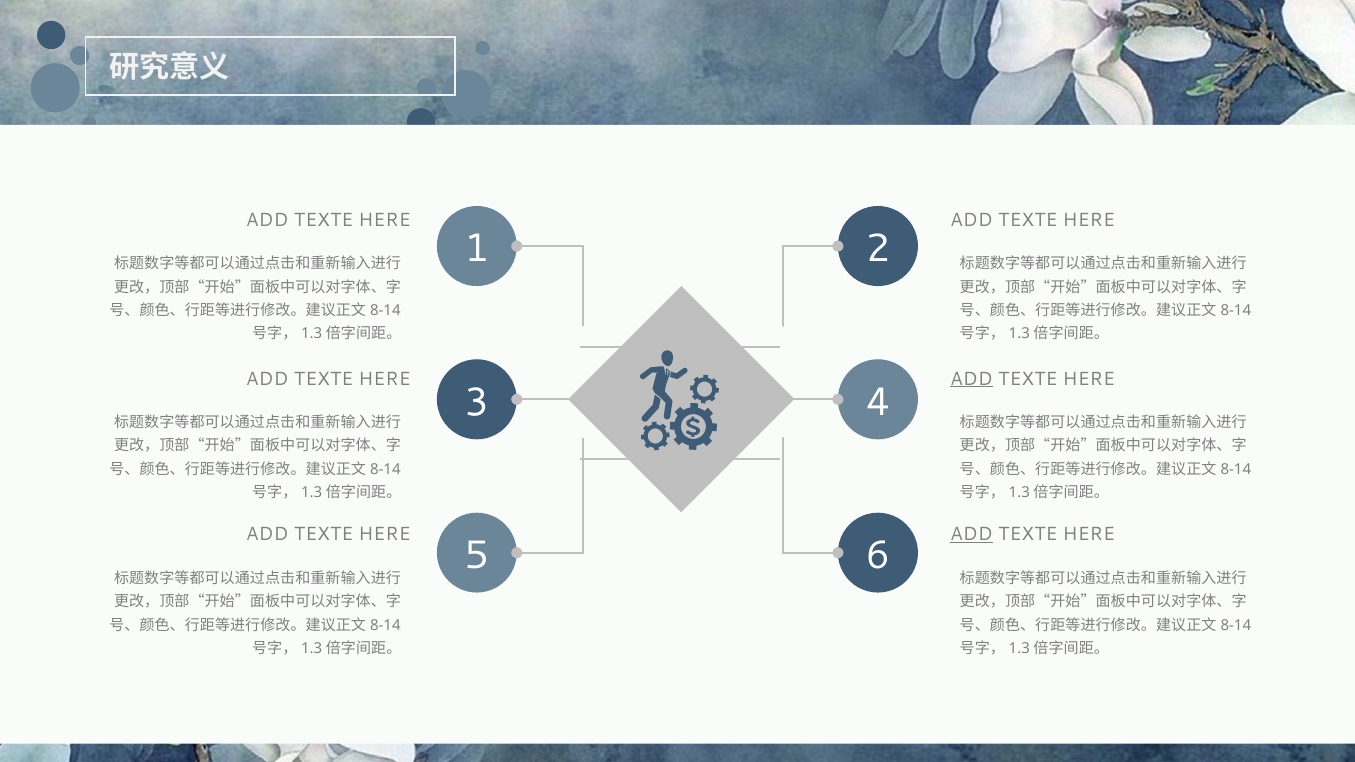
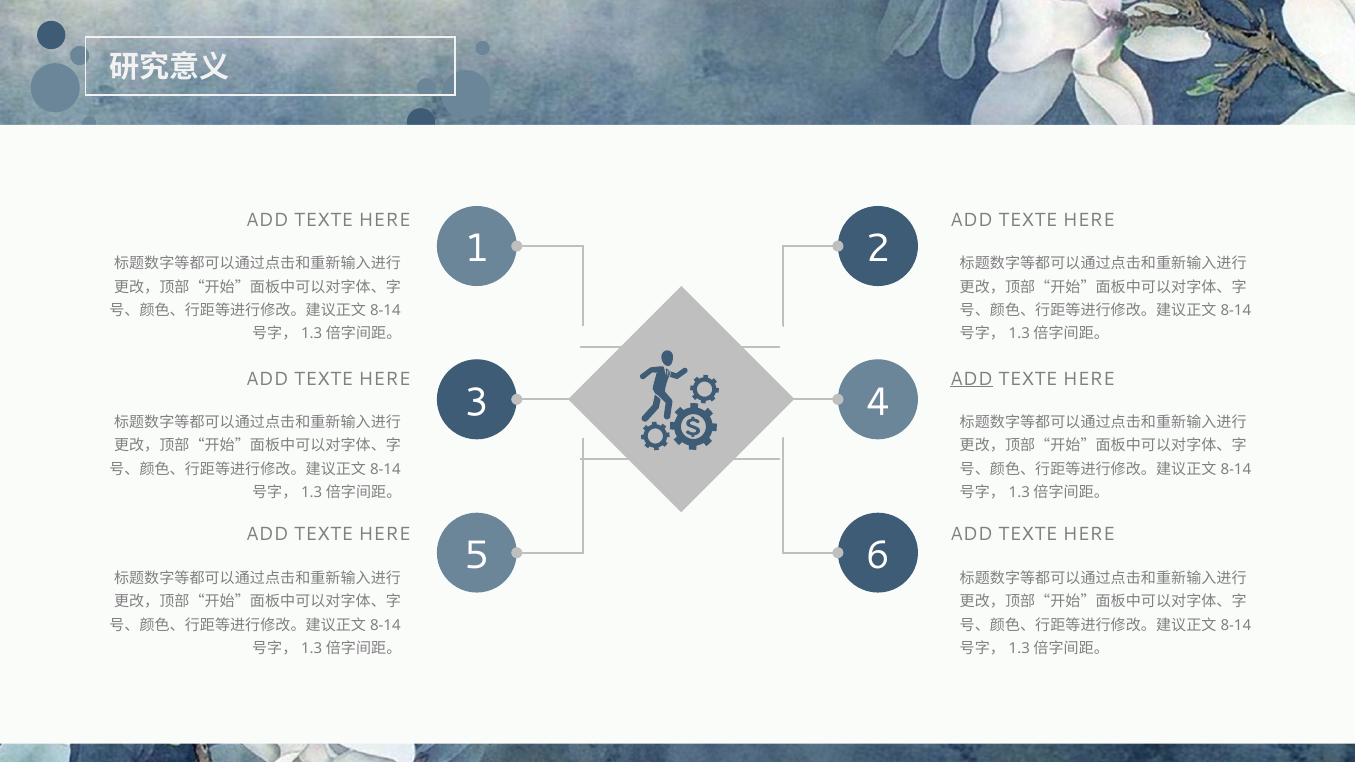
ADD at (971, 535) underline: present -> none
